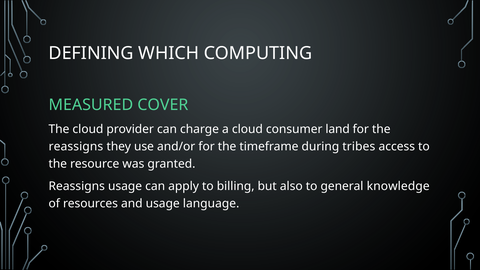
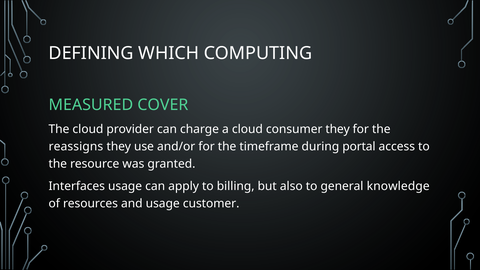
consumer land: land -> they
tribes: tribes -> portal
Reassigns at (77, 186): Reassigns -> Interfaces
language: language -> customer
